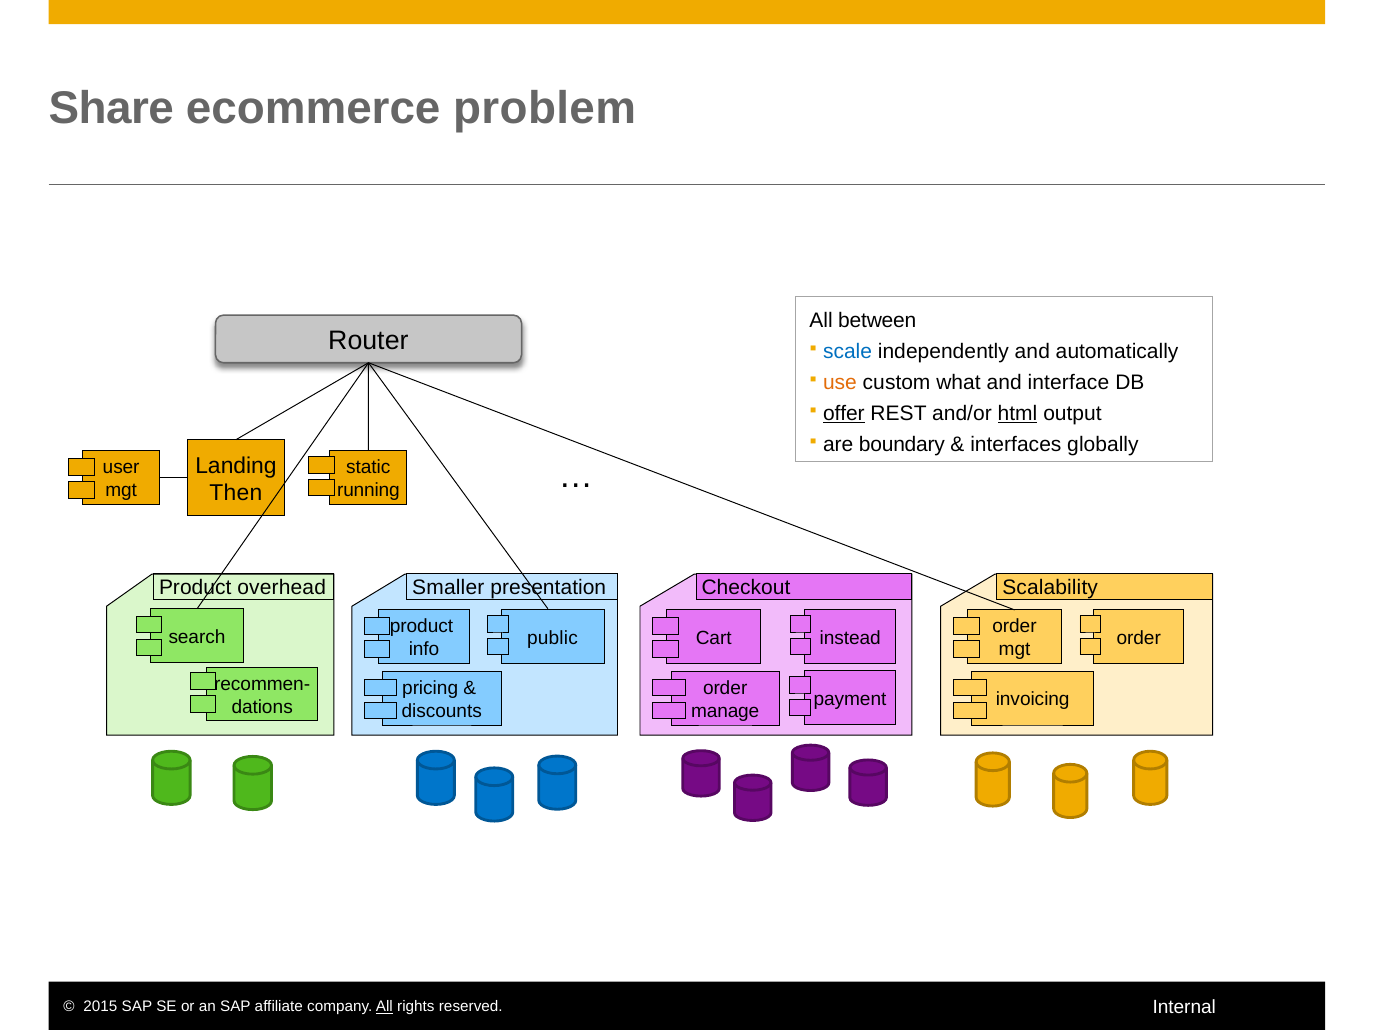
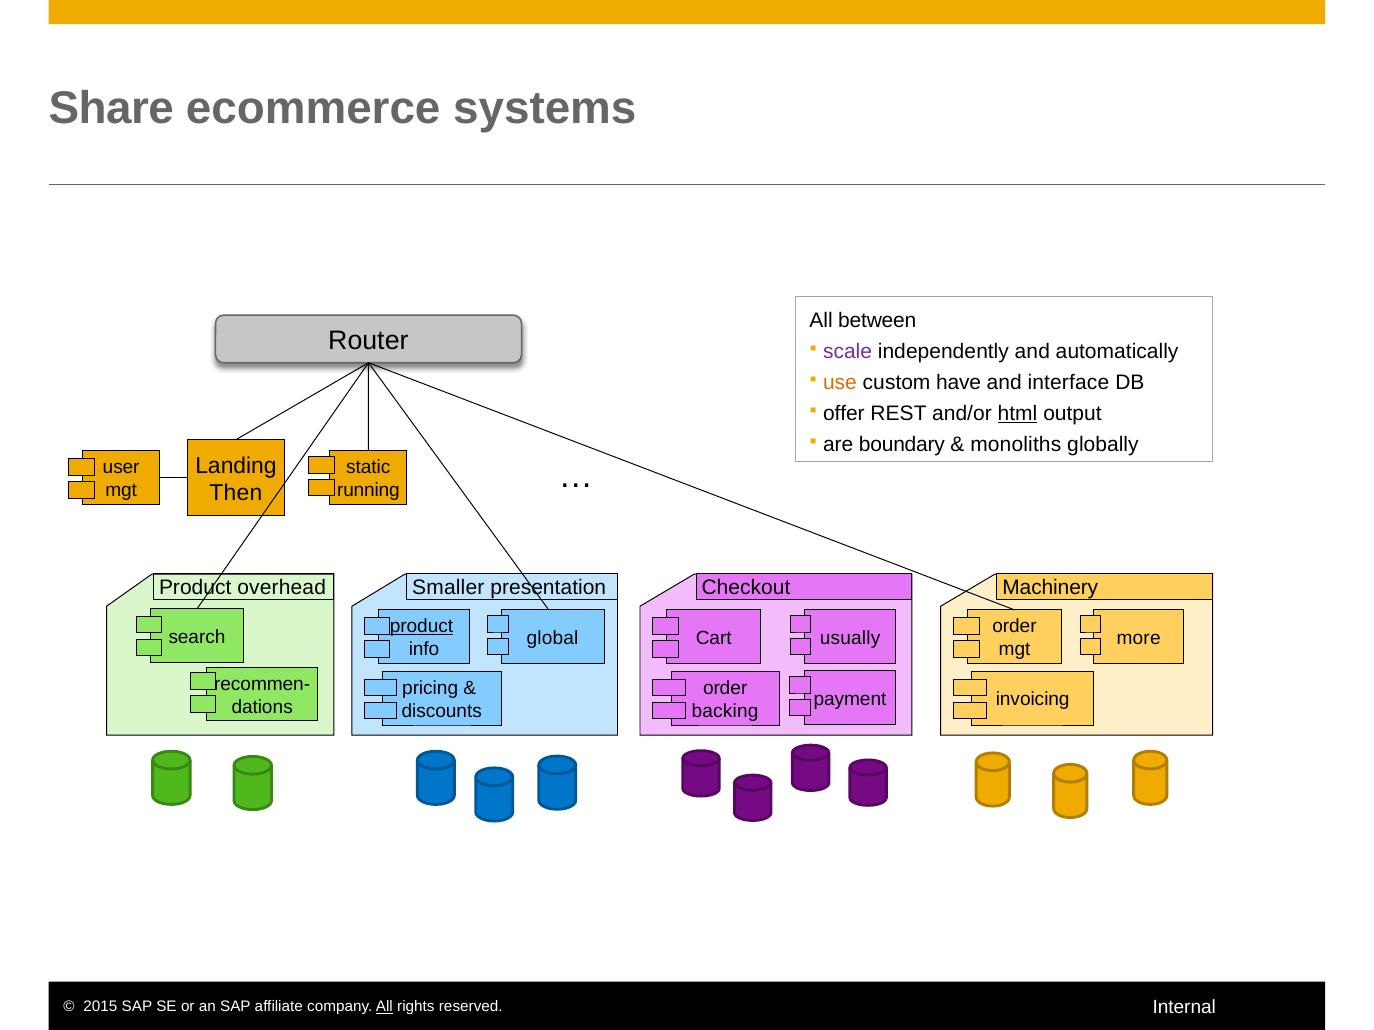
problem: problem -> systems
scale colour: blue -> purple
what: what -> have
offer underline: present -> none
interfaces: interfaces -> monoliths
Scalability: Scalability -> Machinery
product at (421, 627) underline: none -> present
public: public -> global
instead: instead -> usually
order at (1139, 638): order -> more
manage: manage -> backing
